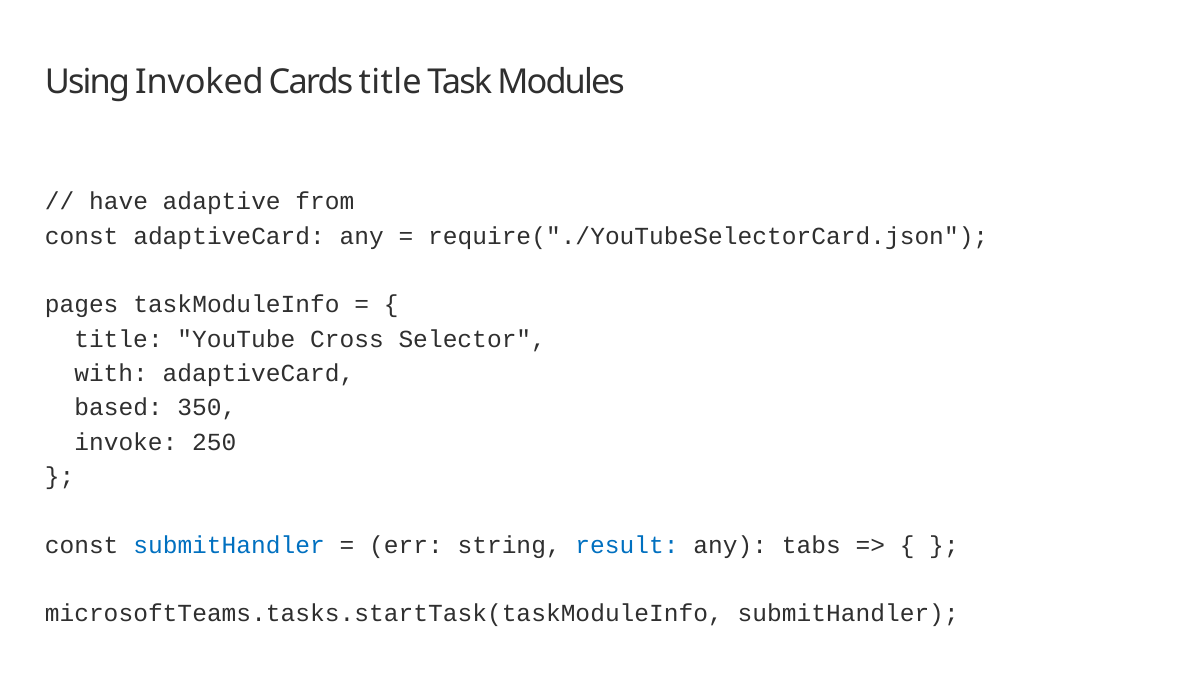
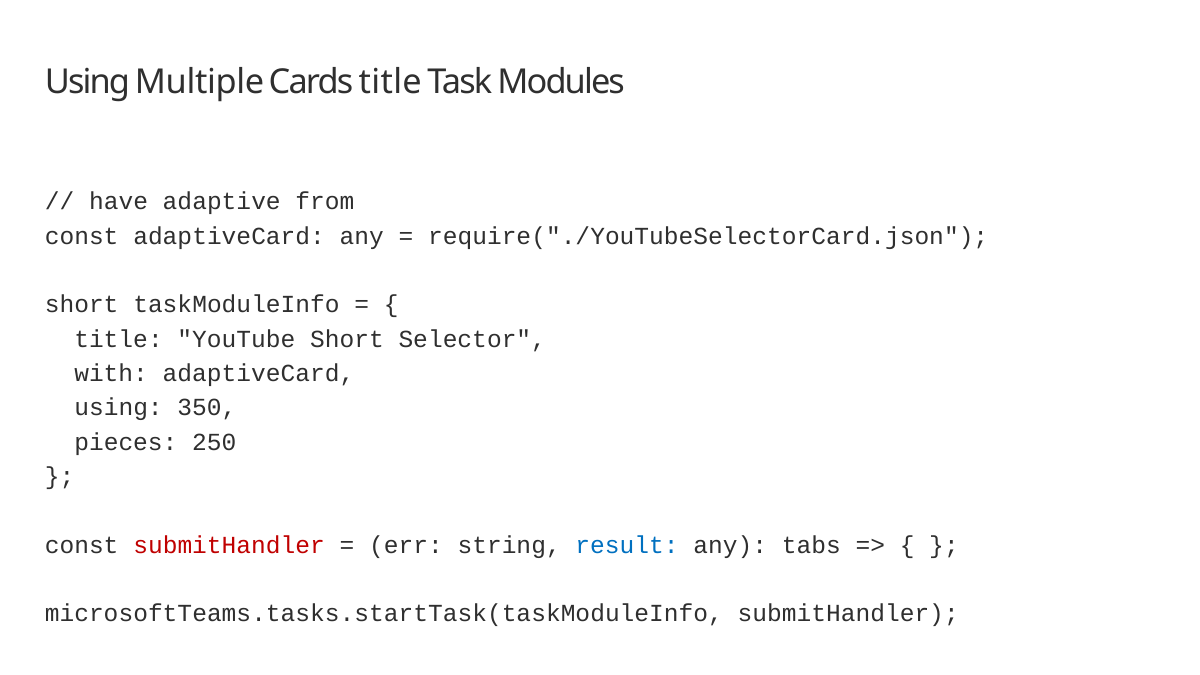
Invoked: Invoked -> Multiple
pages at (82, 305): pages -> short
YouTube Cross: Cross -> Short
based at (119, 408): based -> using
invoke: invoke -> pieces
submitHandler at (229, 545) colour: blue -> red
